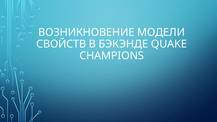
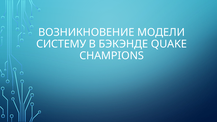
СВОЙСТВ: СВОЙСТВ -> СИСТЕМУ
